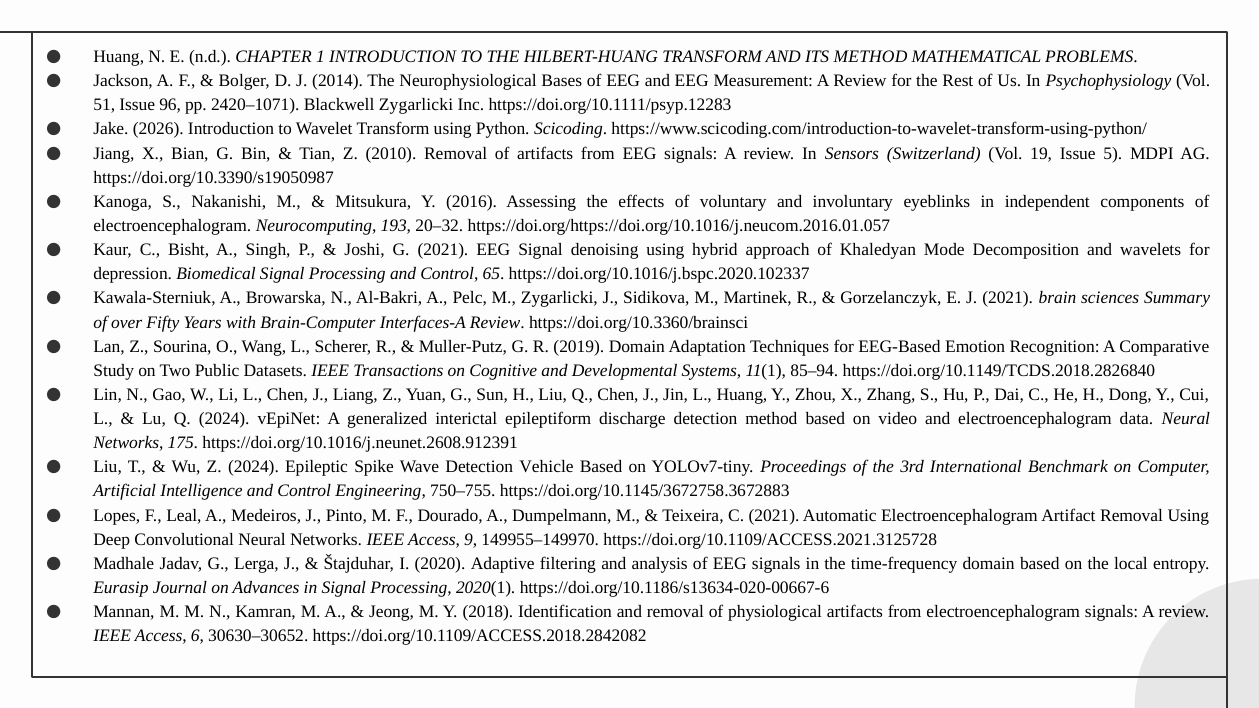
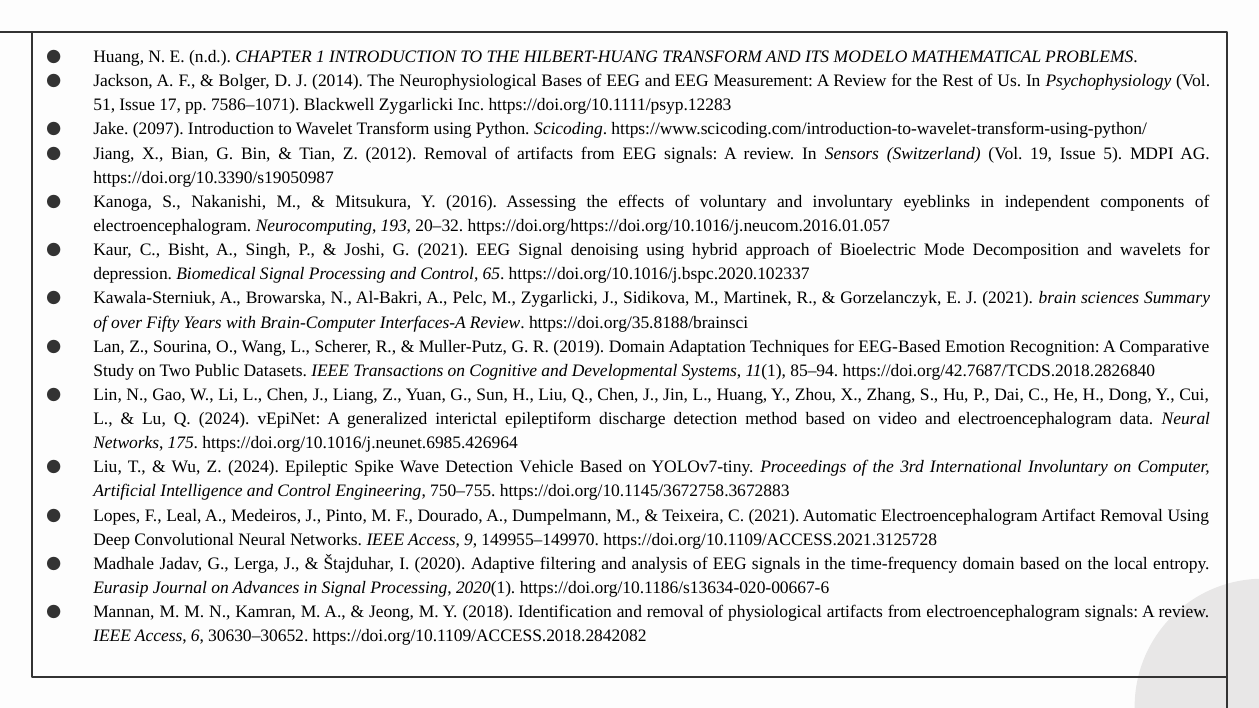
ITS METHOD: METHOD -> MODELO
96: 96 -> 17
2420–1071: 2420–1071 -> 7586–1071
2026: 2026 -> 2097
2010: 2010 -> 2012
Khaledyan: Khaledyan -> Bioelectric
https://doi.org/10.3360/brainsci: https://doi.org/10.3360/brainsci -> https://doi.org/35.8188/brainsci
https://doi.org/10.1149/TCDS.2018.2826840: https://doi.org/10.1149/TCDS.2018.2826840 -> https://doi.org/42.7687/TCDS.2018.2826840
https://doi.org/10.1016/j.neunet.2608.912391: https://doi.org/10.1016/j.neunet.2608.912391 -> https://doi.org/10.1016/j.neunet.6985.426964
International Benchmark: Benchmark -> Involuntary
